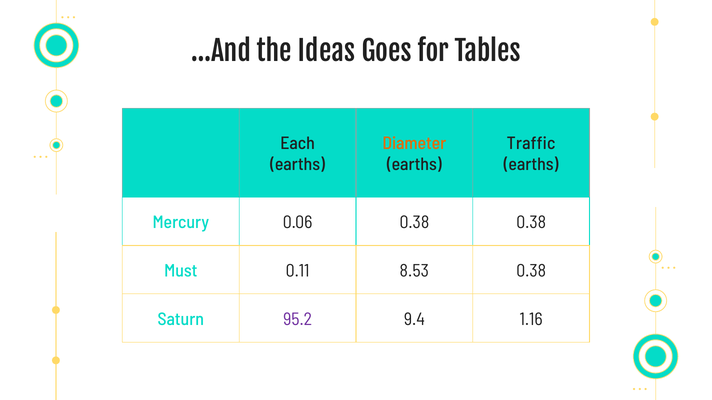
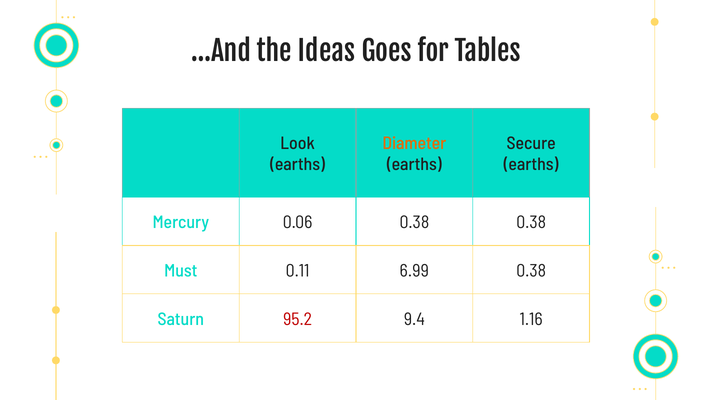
Each: Each -> Look
Traffic: Traffic -> Secure
8.53: 8.53 -> 6.99
95.2 colour: purple -> red
